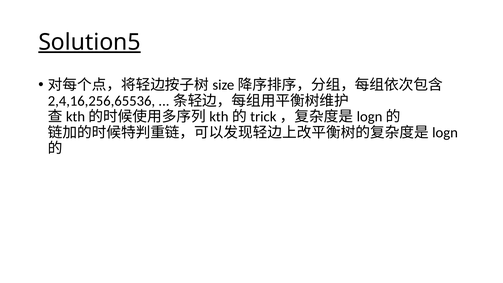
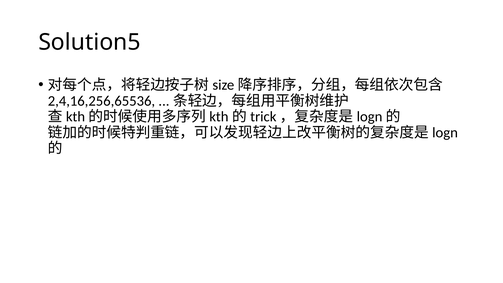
Solution5 underline: present -> none
